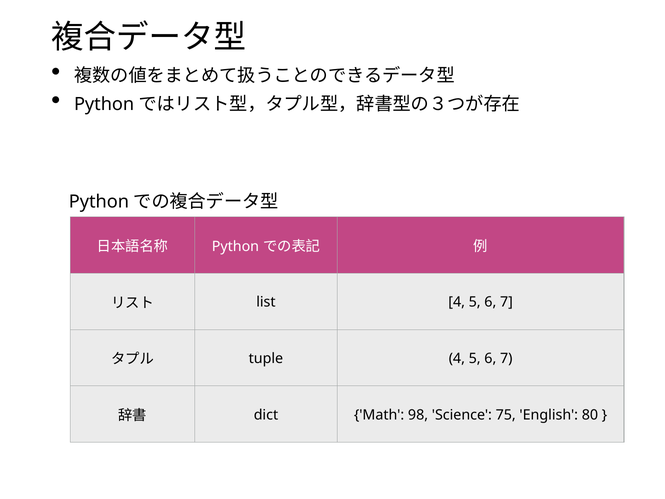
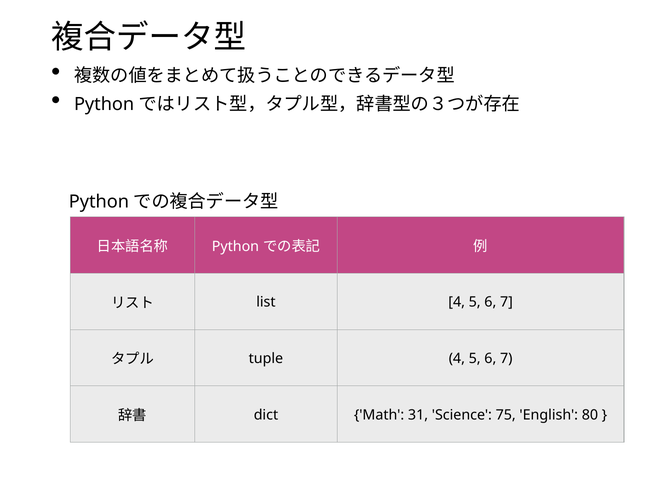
98: 98 -> 31
